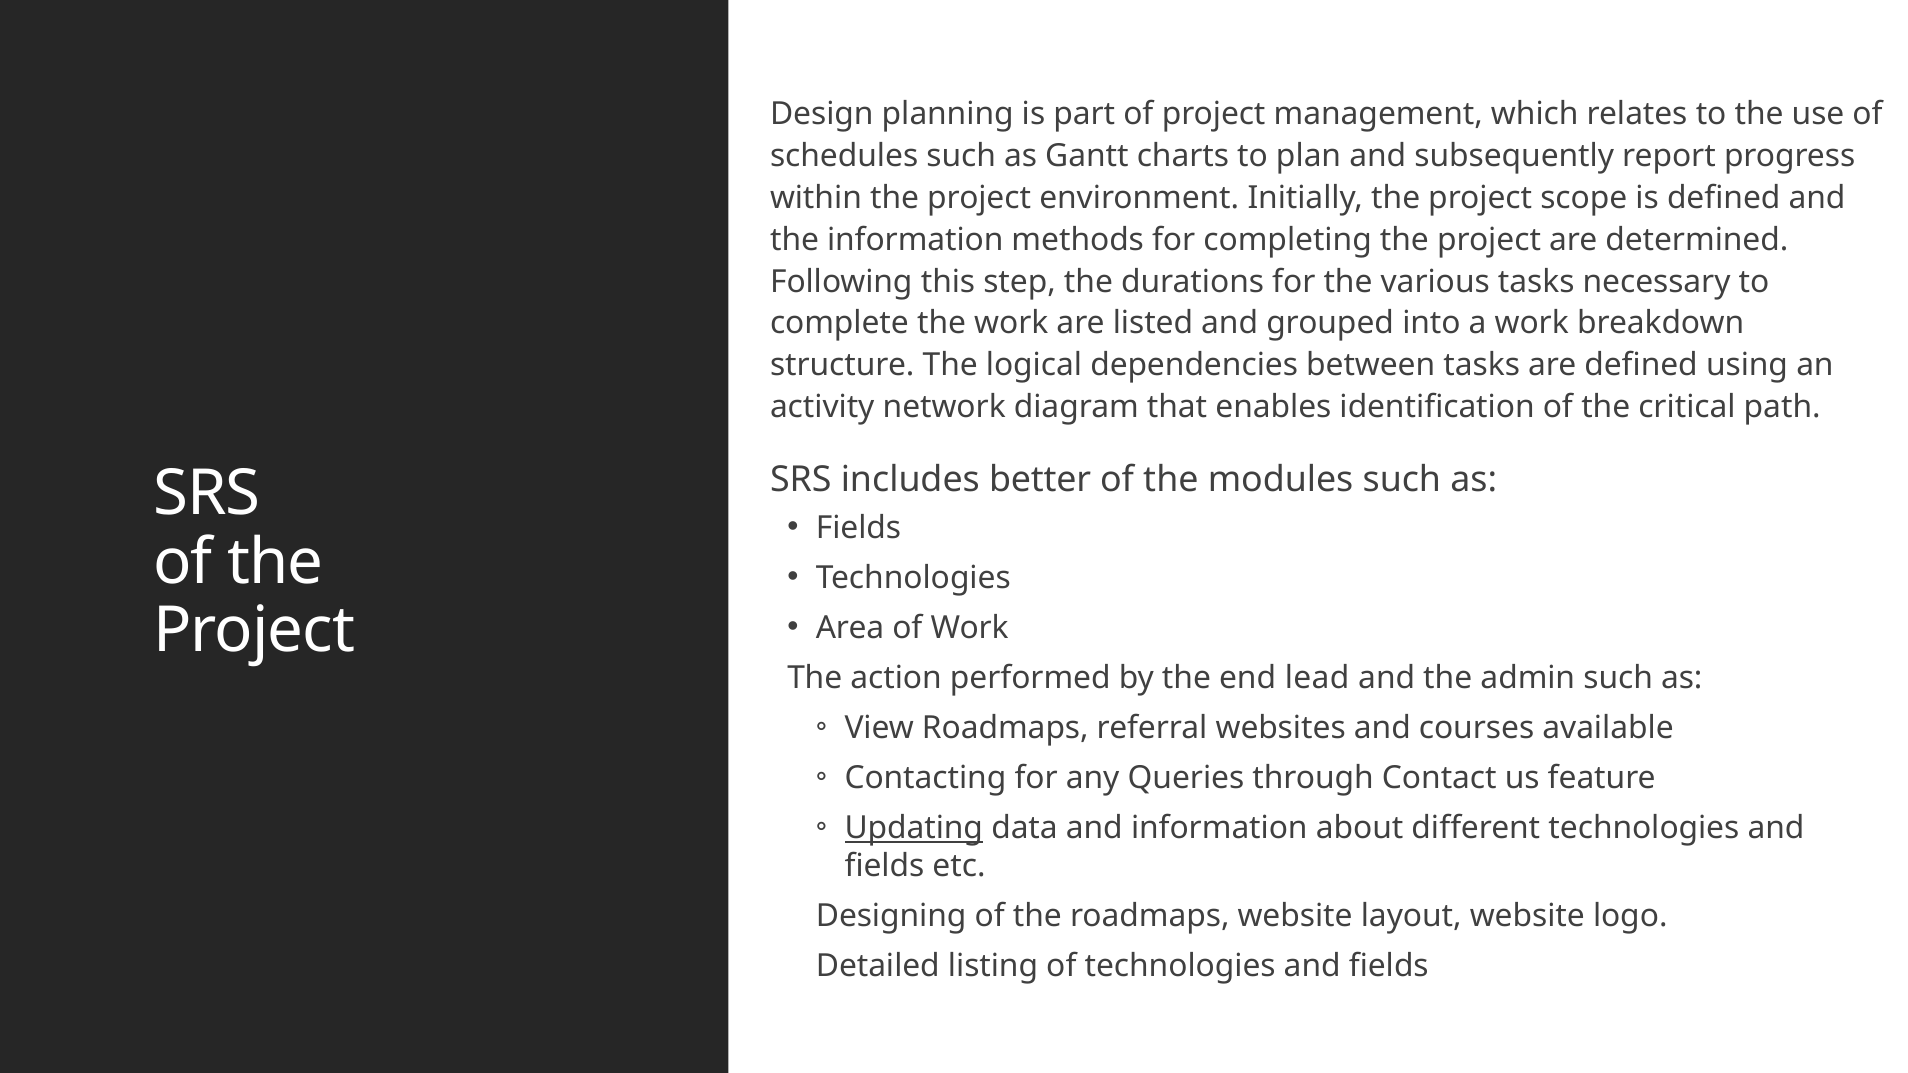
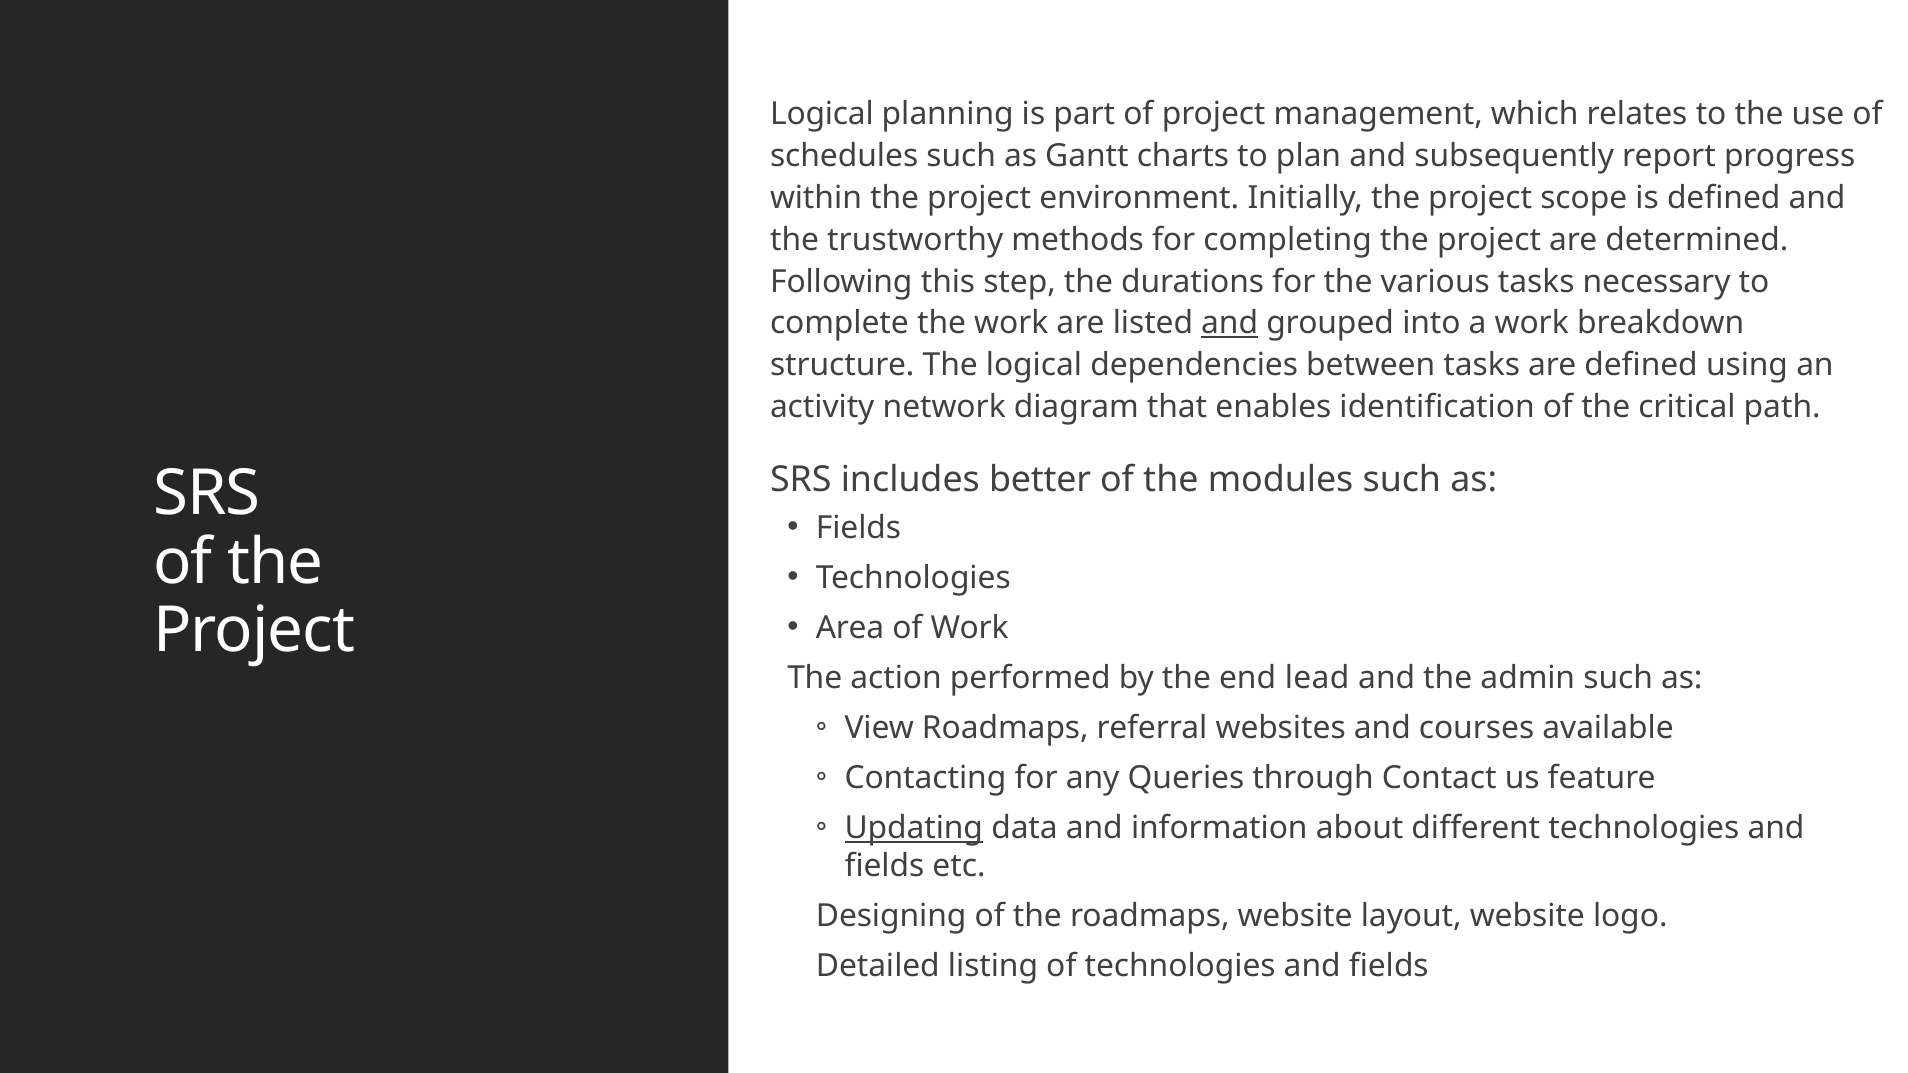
Design at (822, 114): Design -> Logical
the information: information -> trustworthy
and at (1230, 323) underline: none -> present
